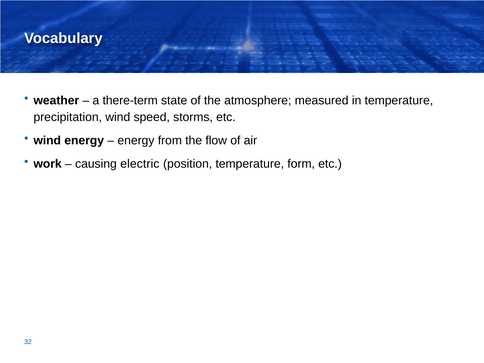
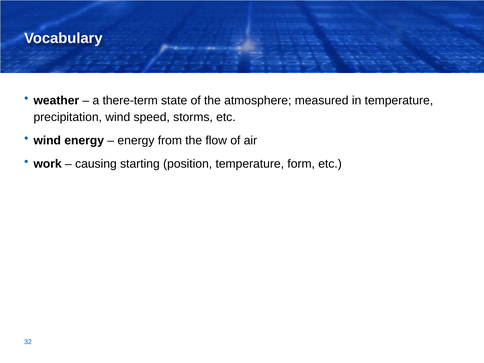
electric: electric -> starting
